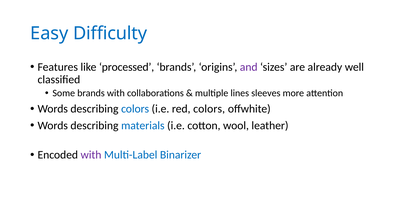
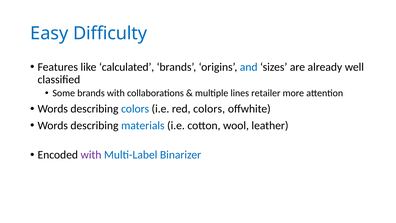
processed: processed -> calculated
and colour: purple -> blue
sleeves: sleeves -> retailer
